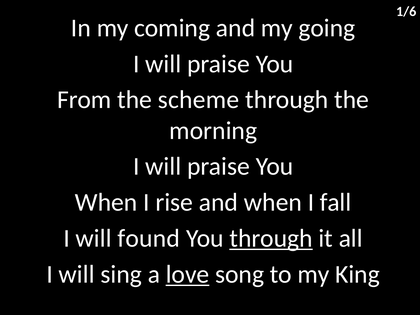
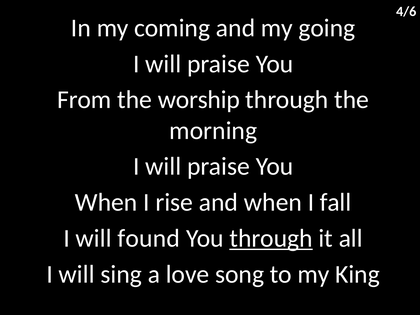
1/6: 1/6 -> 4/6
scheme: scheme -> worship
love underline: present -> none
